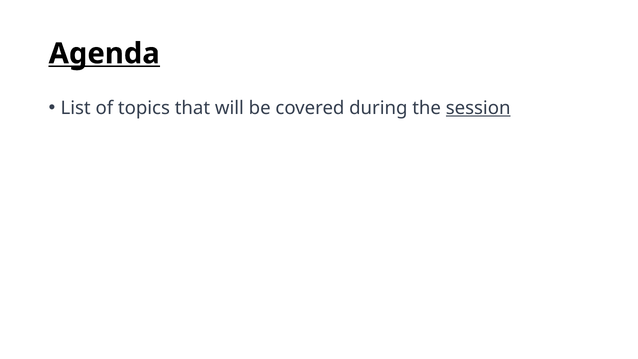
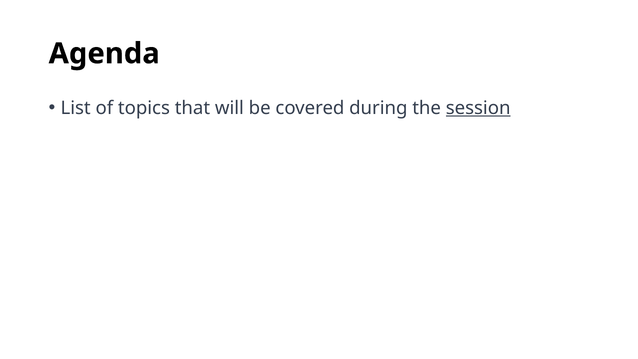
Agenda underline: present -> none
